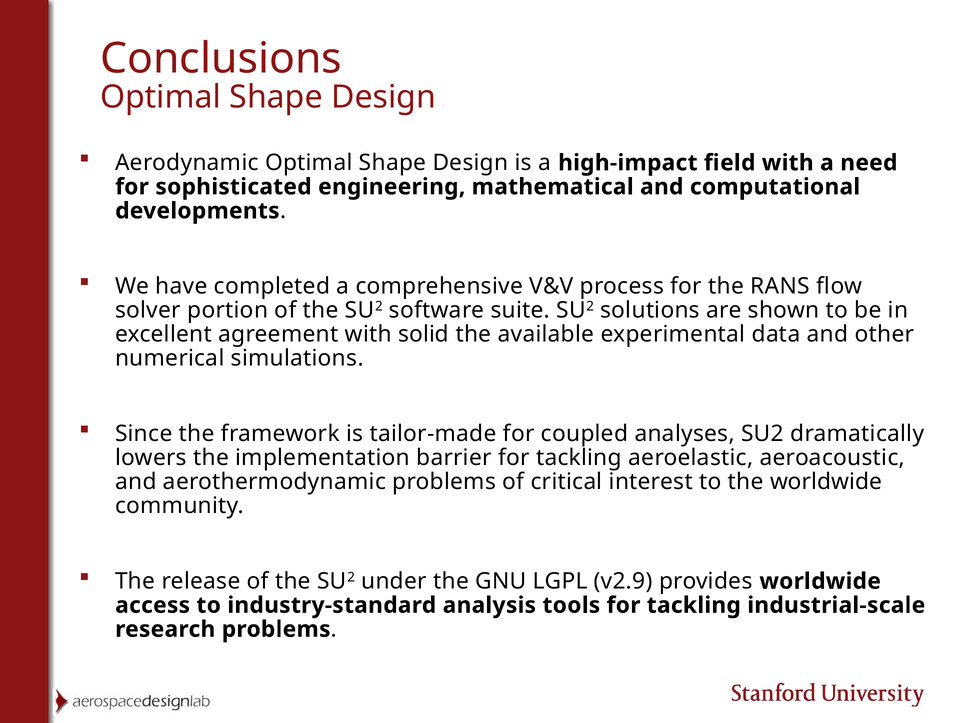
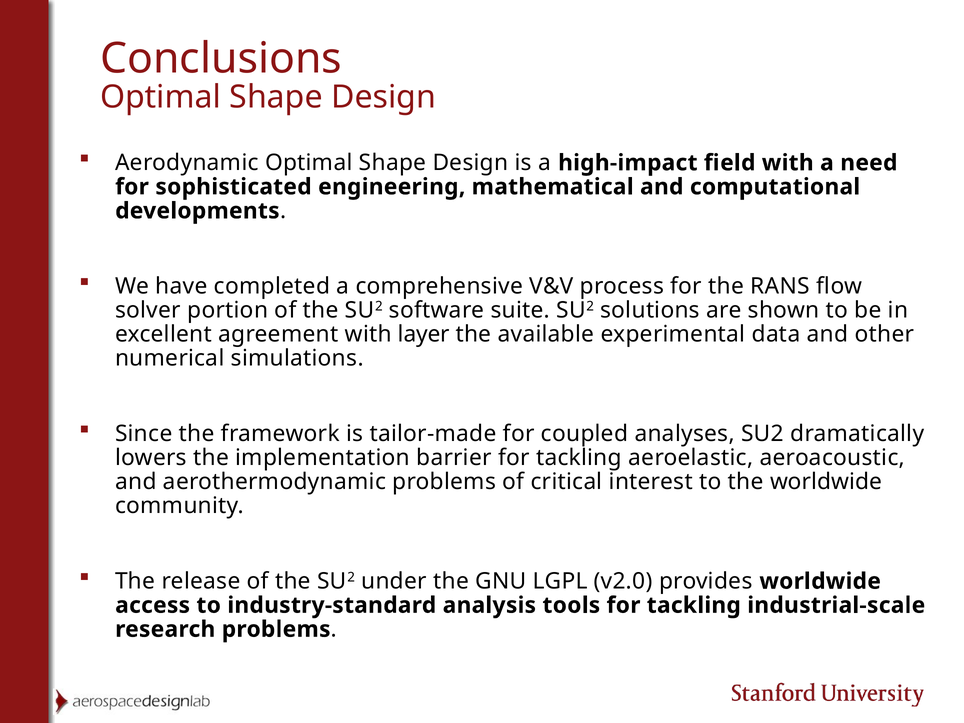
solid: solid -> layer
v2.9: v2.9 -> v2.0
